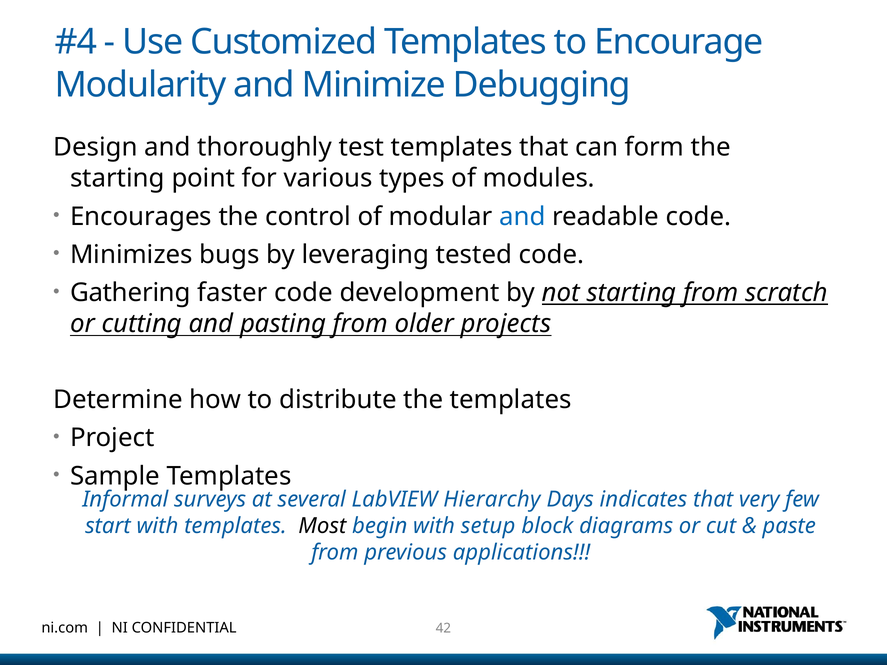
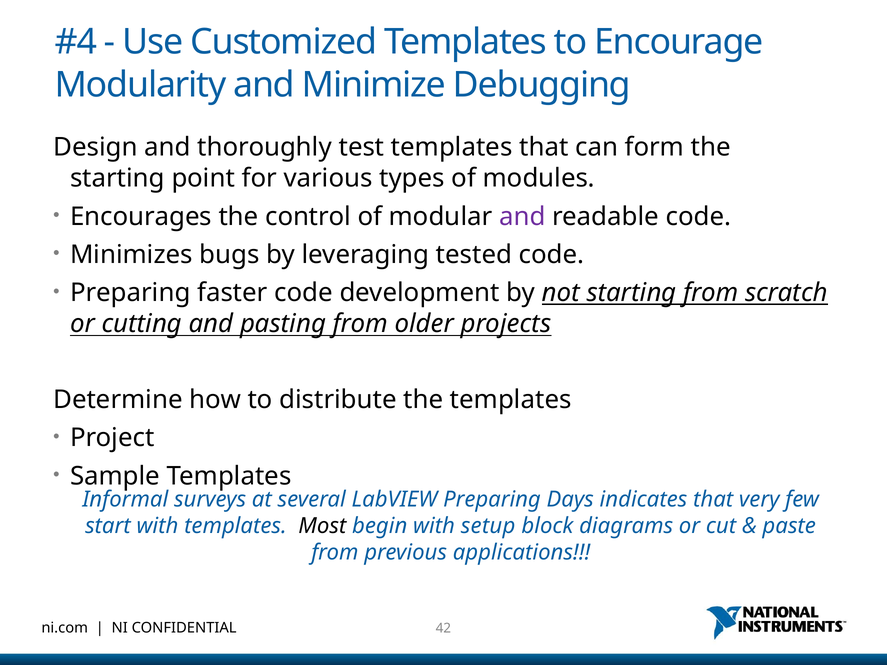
and at (522, 217) colour: blue -> purple
Gathering at (130, 293): Gathering -> Preparing
LabVIEW Hierarchy: Hierarchy -> Preparing
